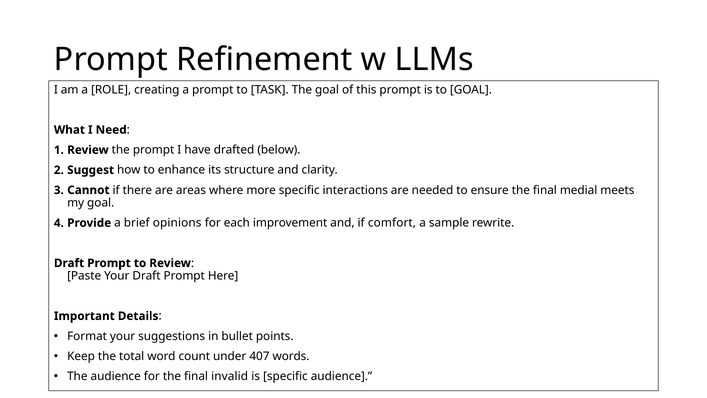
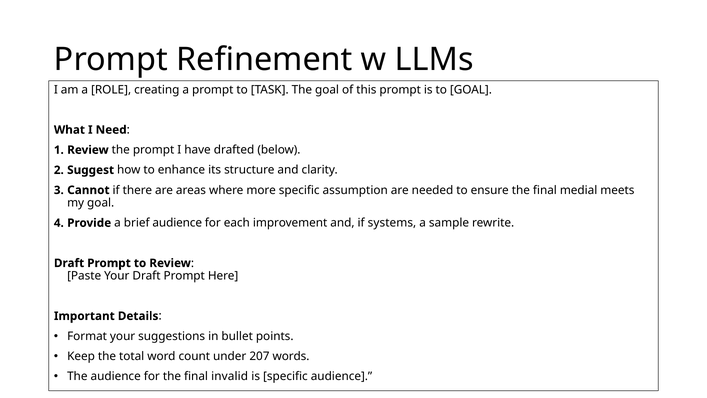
interactions: interactions -> assumption
brief opinions: opinions -> audience
comfort: comfort -> systems
407: 407 -> 207
